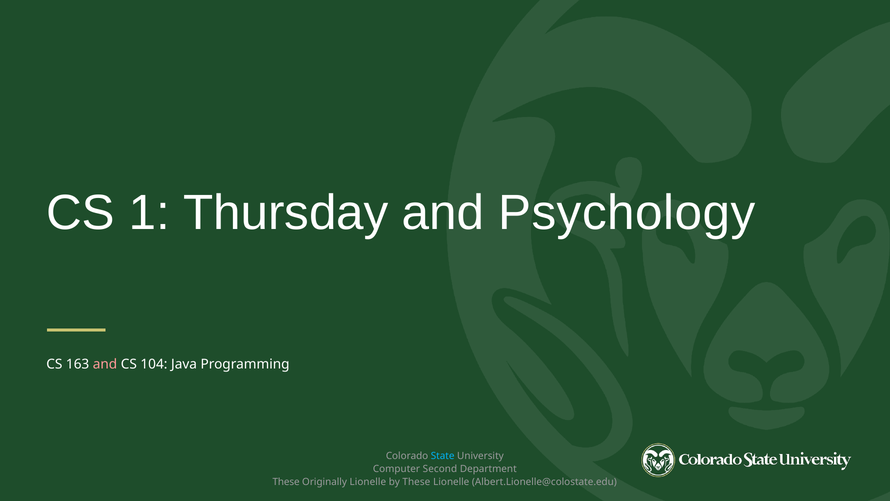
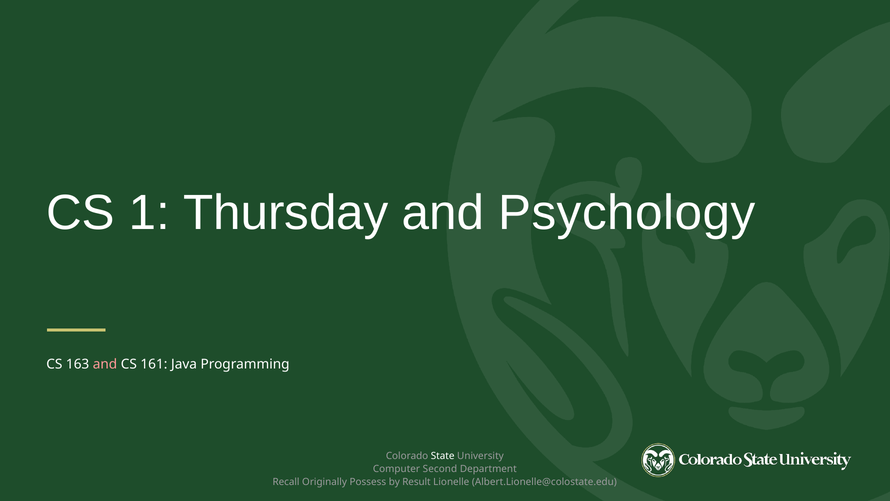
104: 104 -> 161
State colour: light blue -> white
These at (286, 482): These -> Recall
Originally Lionelle: Lionelle -> Possess
by These: These -> Result
